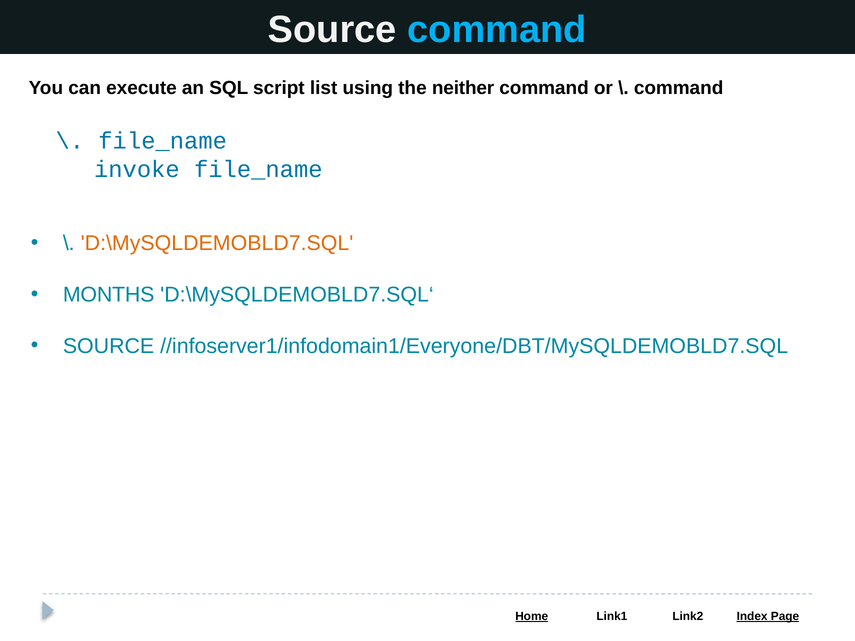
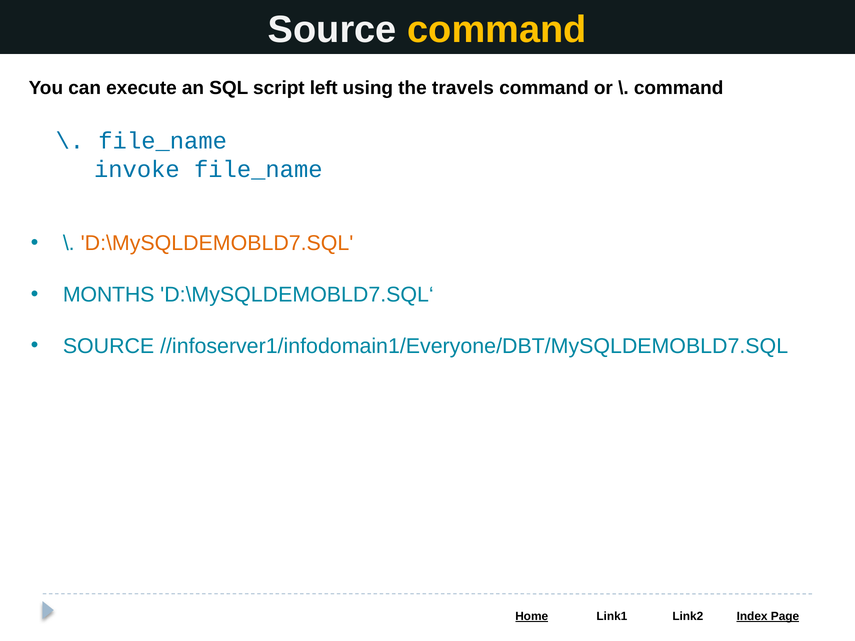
command at (497, 30) colour: light blue -> yellow
list: list -> left
neither: neither -> travels
